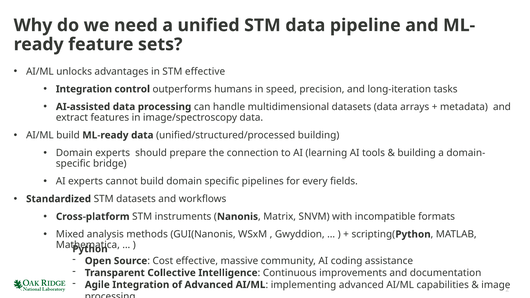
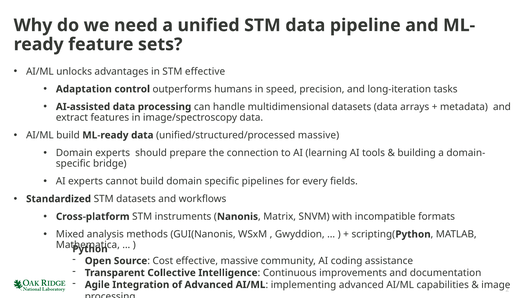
Integration at (84, 89): Integration -> Adaptation
unified/structured/processed building: building -> massive
